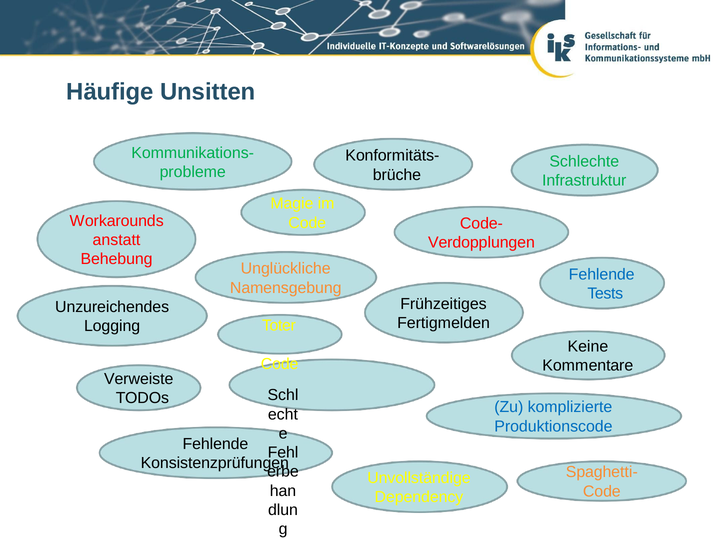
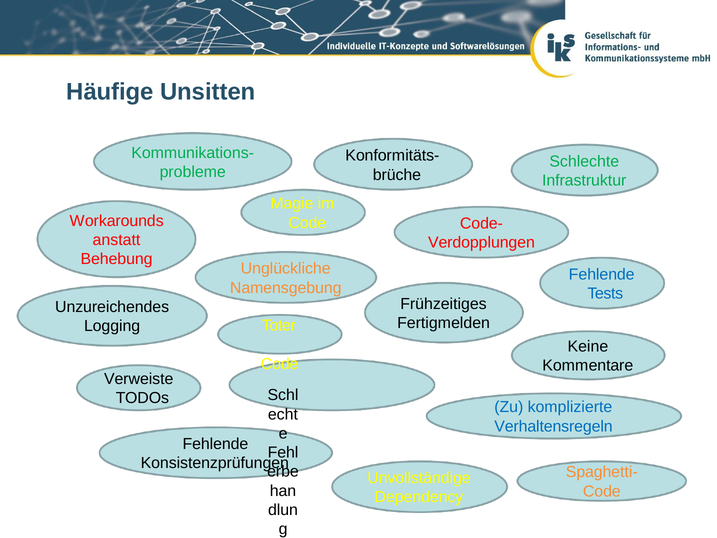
Produktionscode: Produktionscode -> Verhaltensregeln
